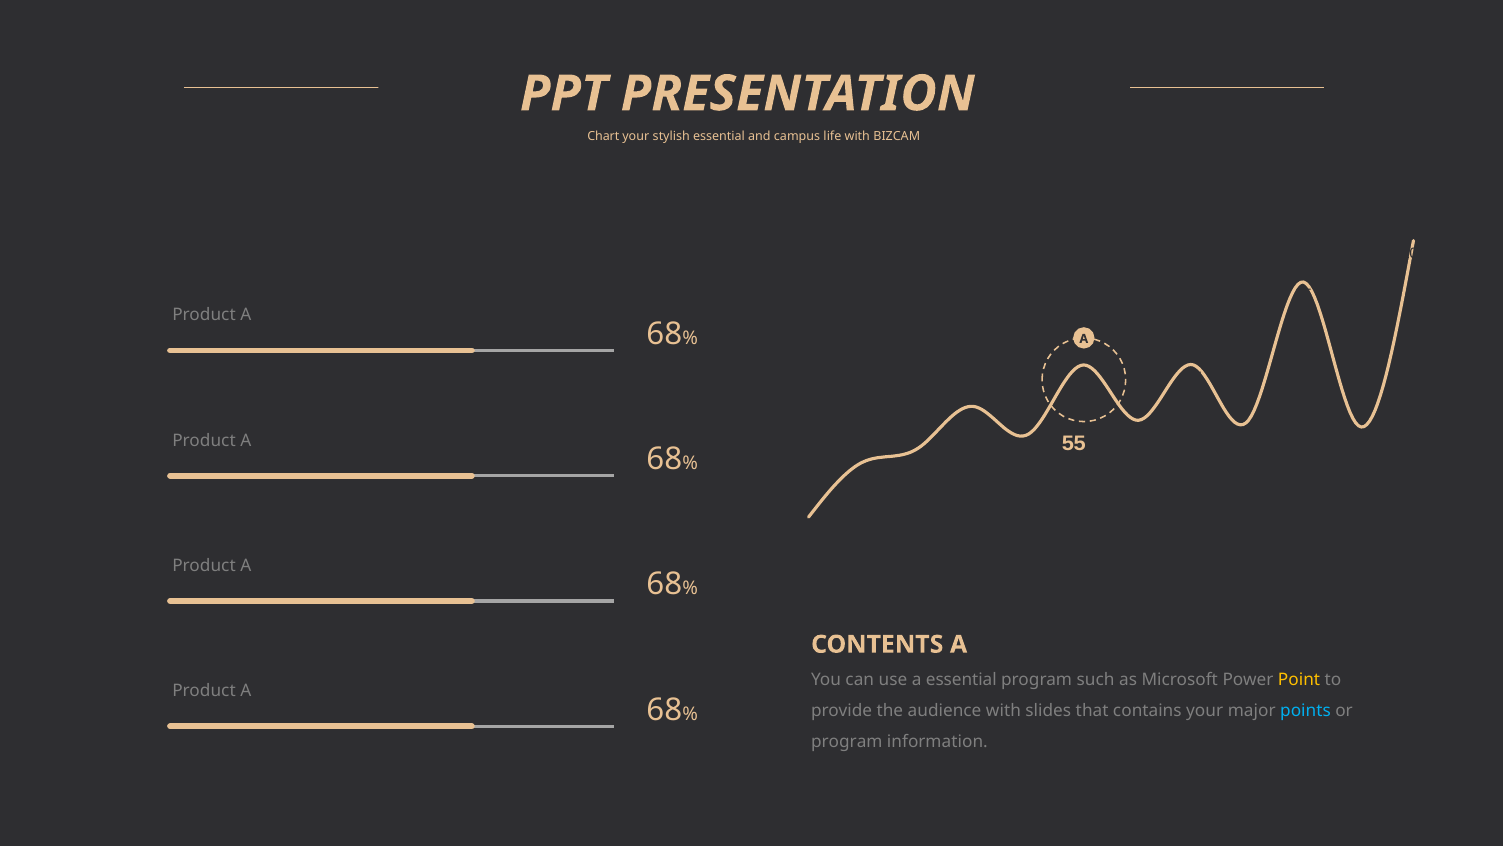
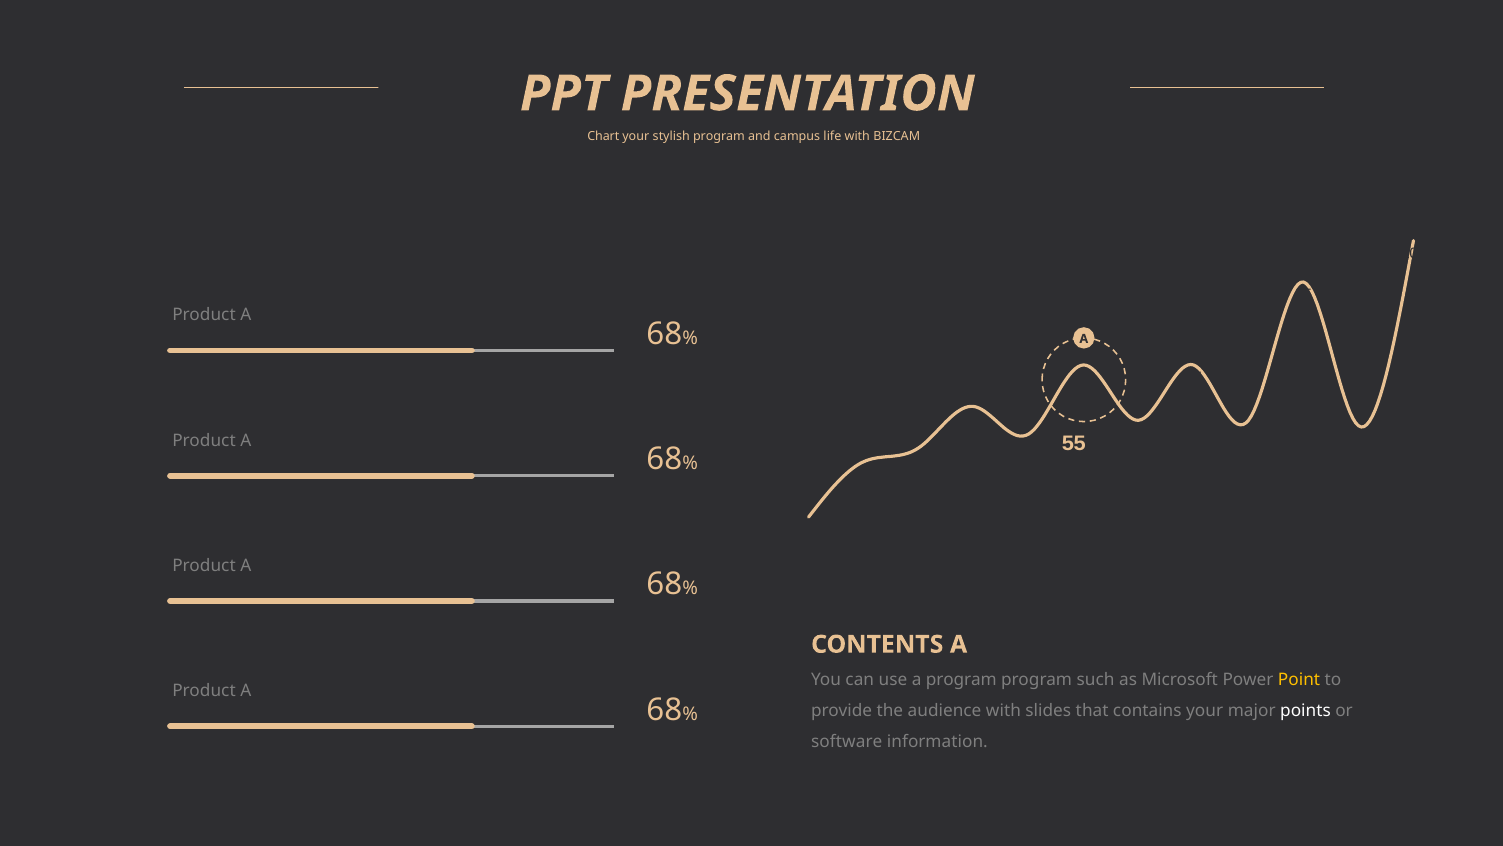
stylish essential: essential -> program
a essential: essential -> program
points colour: light blue -> white
program at (847, 741): program -> software
